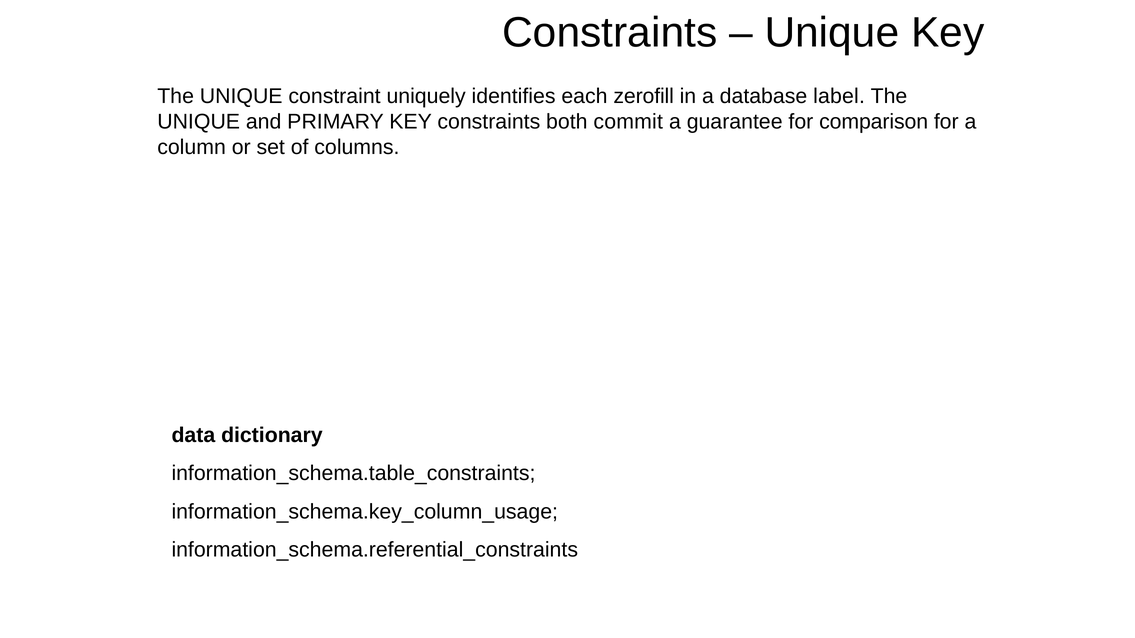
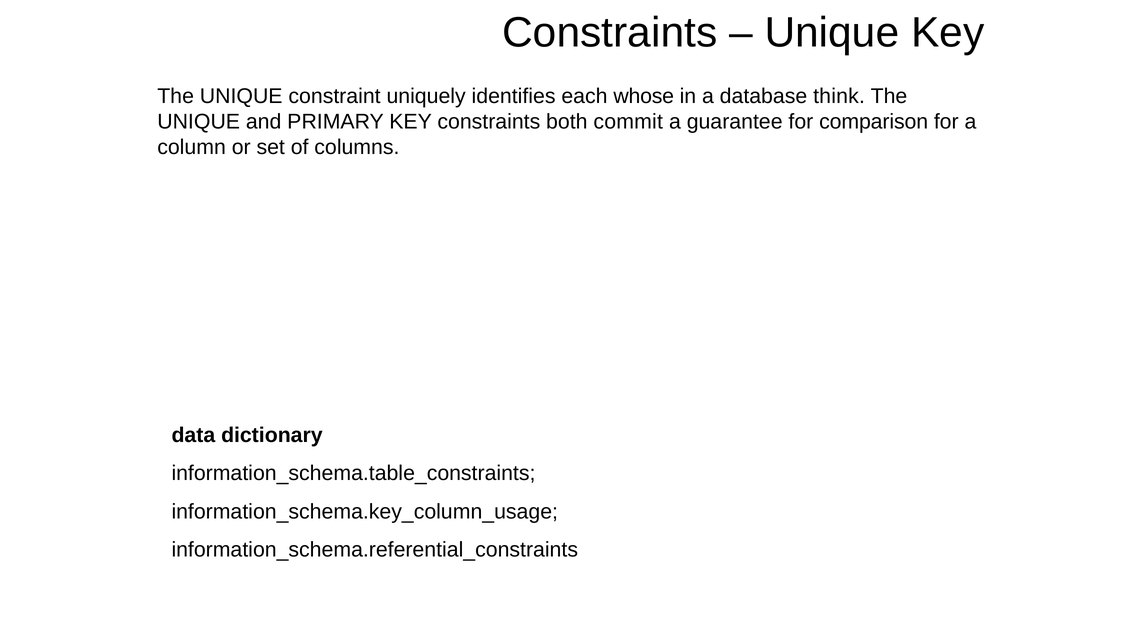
zerofill: zerofill -> whose
label: label -> think
